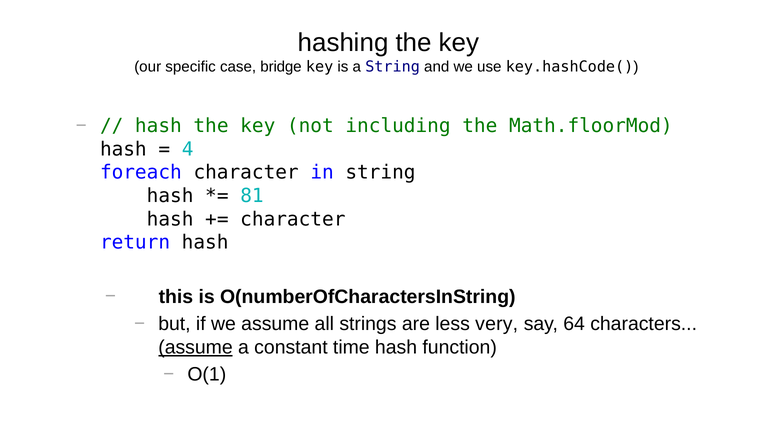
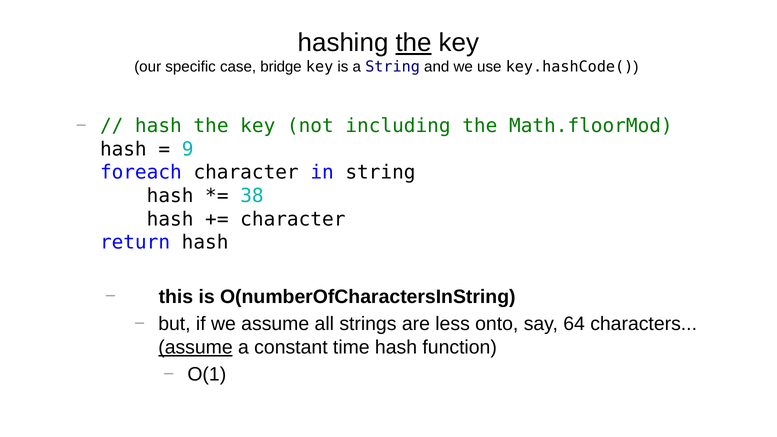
the at (414, 43) underline: none -> present
4: 4 -> 9
81: 81 -> 38
very: very -> onto
